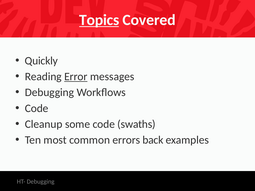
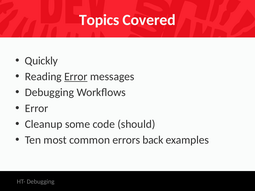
Topics underline: present -> none
Code at (37, 108): Code -> Error
swaths: swaths -> should
